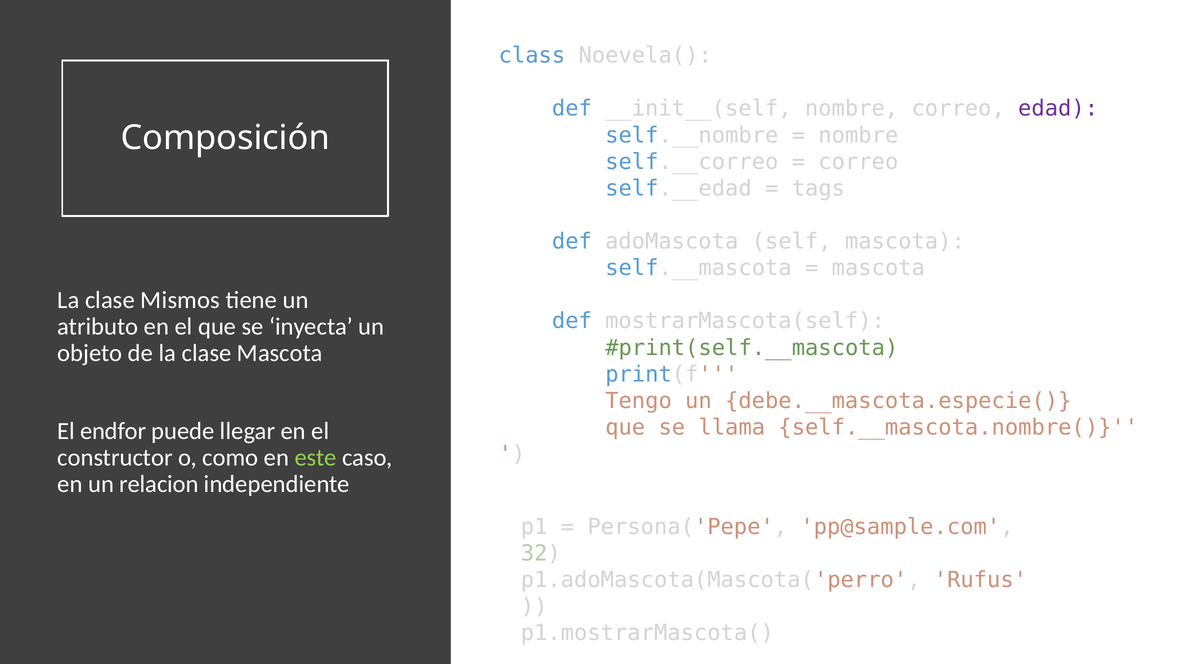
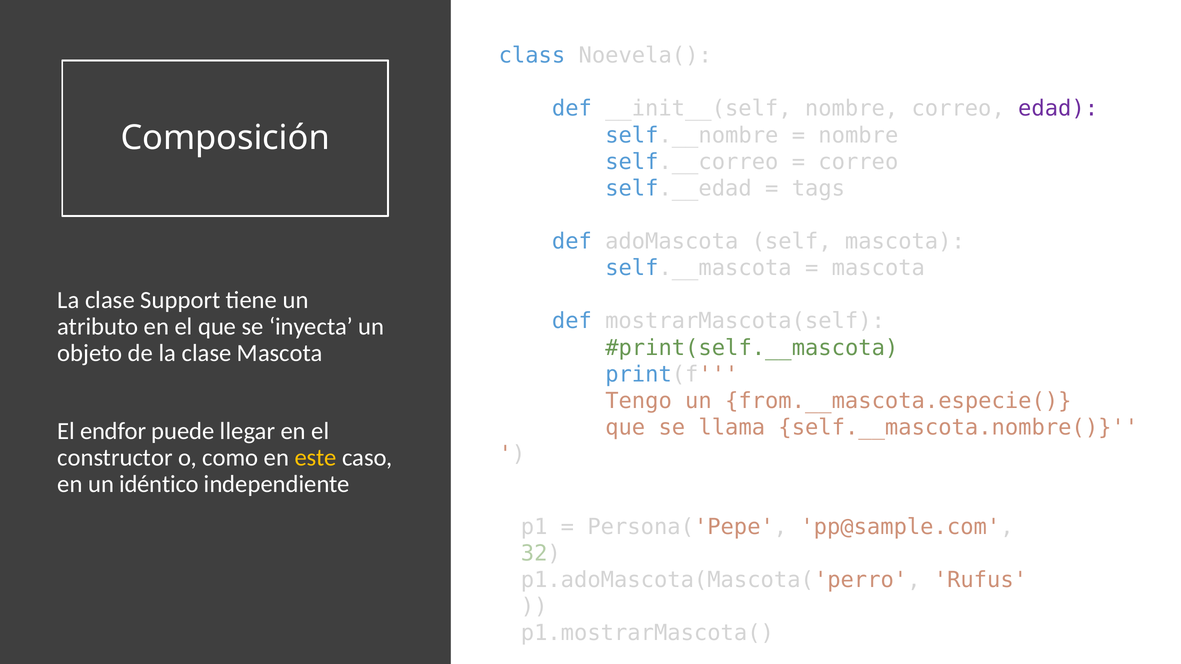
Mismos: Mismos -> Support
debe.__mascota.especie(: debe.__mascota.especie( -> from.__mascota.especie(
este colour: light green -> yellow
relacion: relacion -> idéntico
